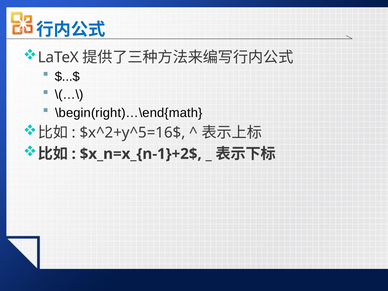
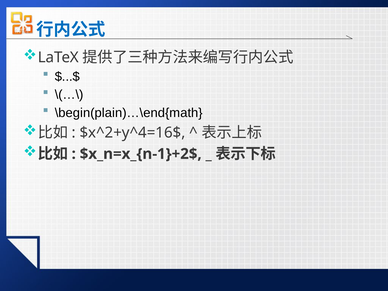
\begin(right)…\end{math: \begin(right)…\end{math -> \begin(plain)…\end{math
$x^2+y^5=16$: $x^2+y^5=16$ -> $x^2+y^4=16$
